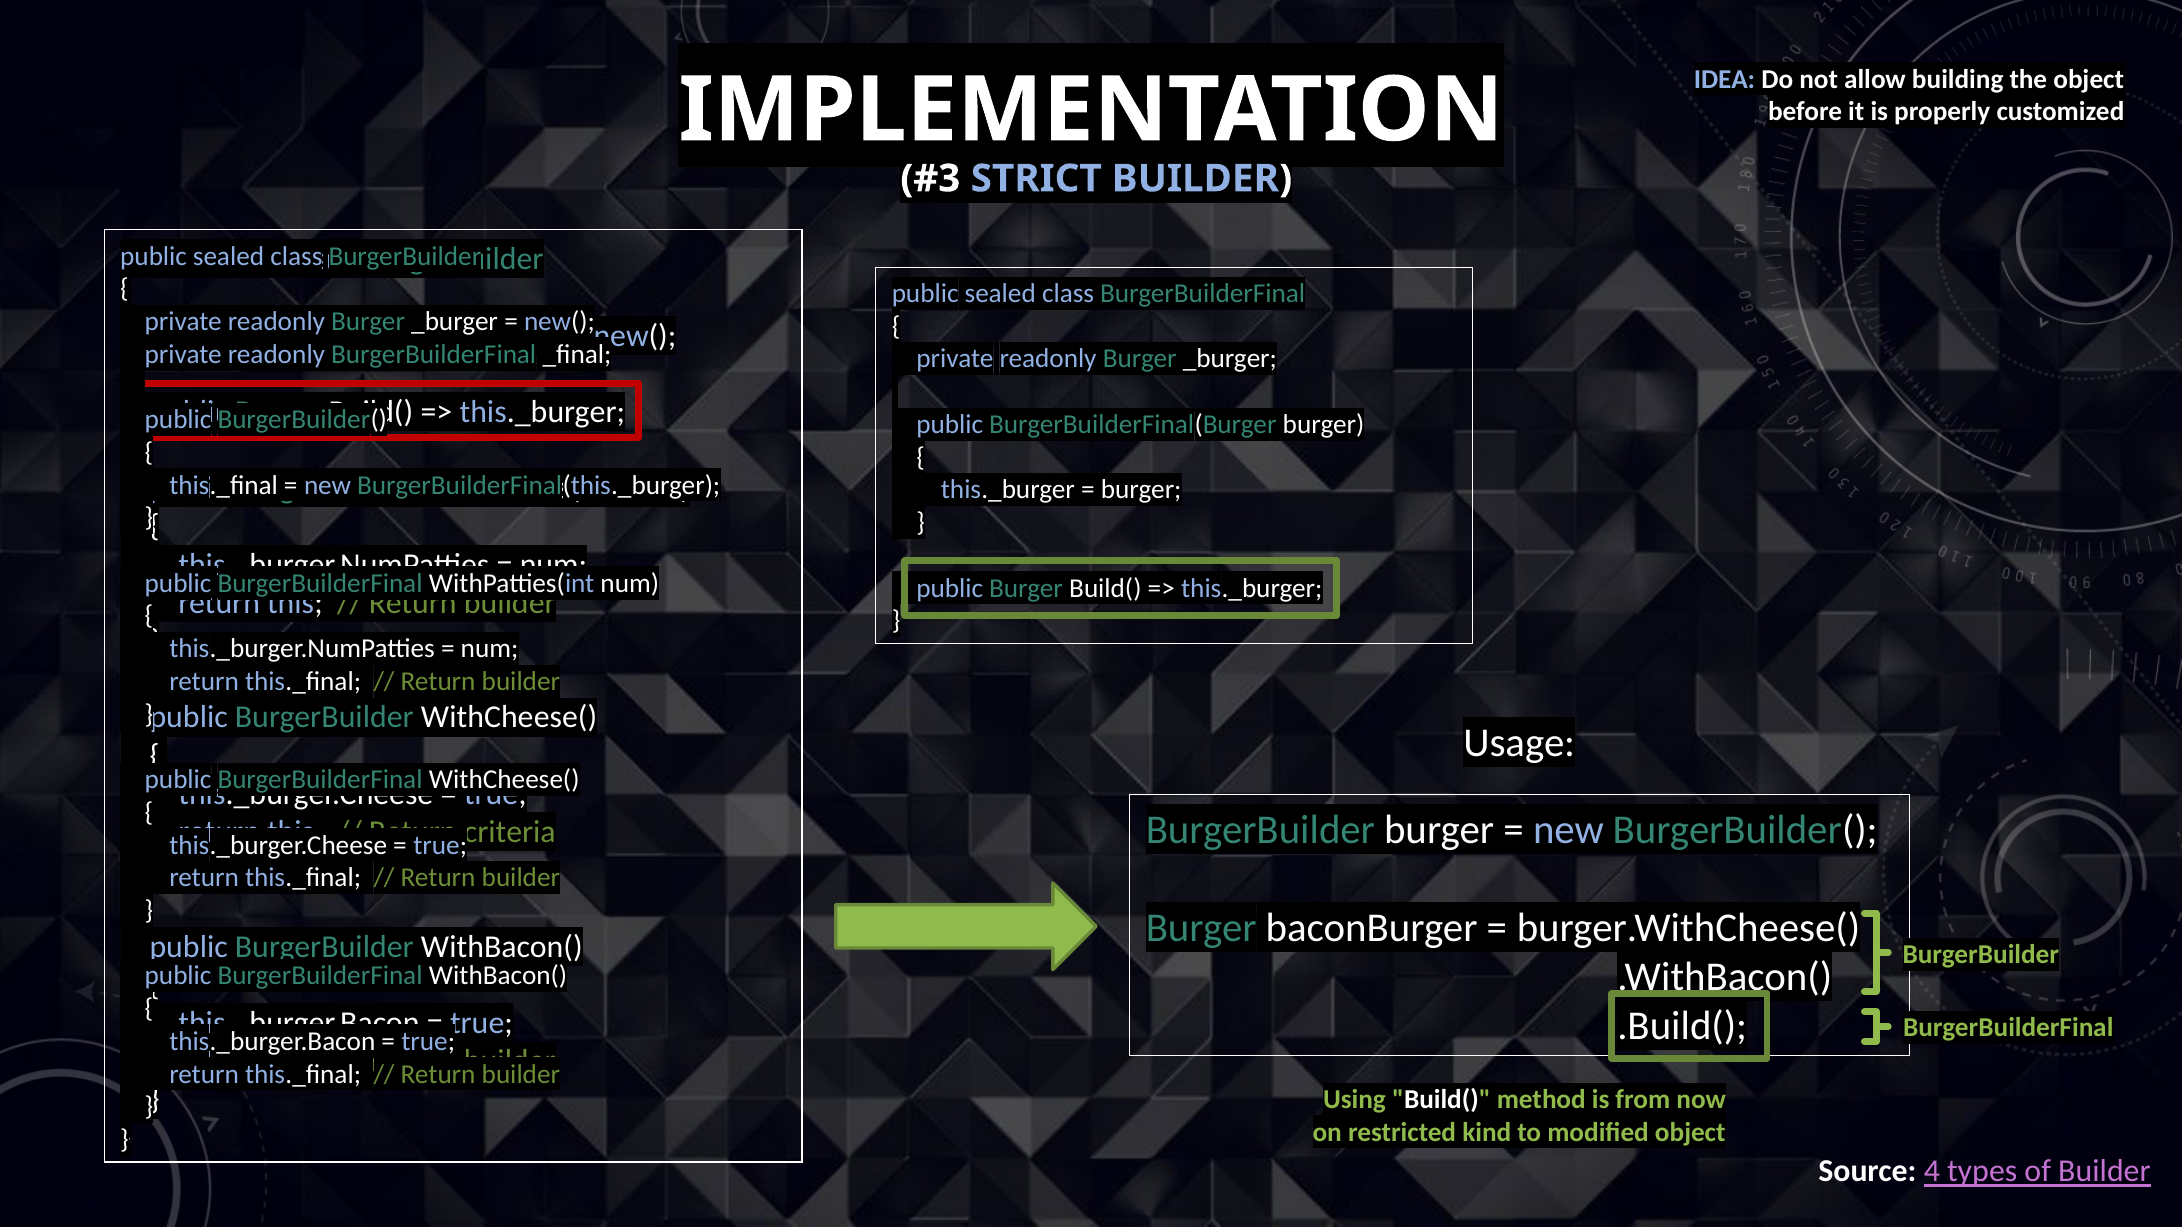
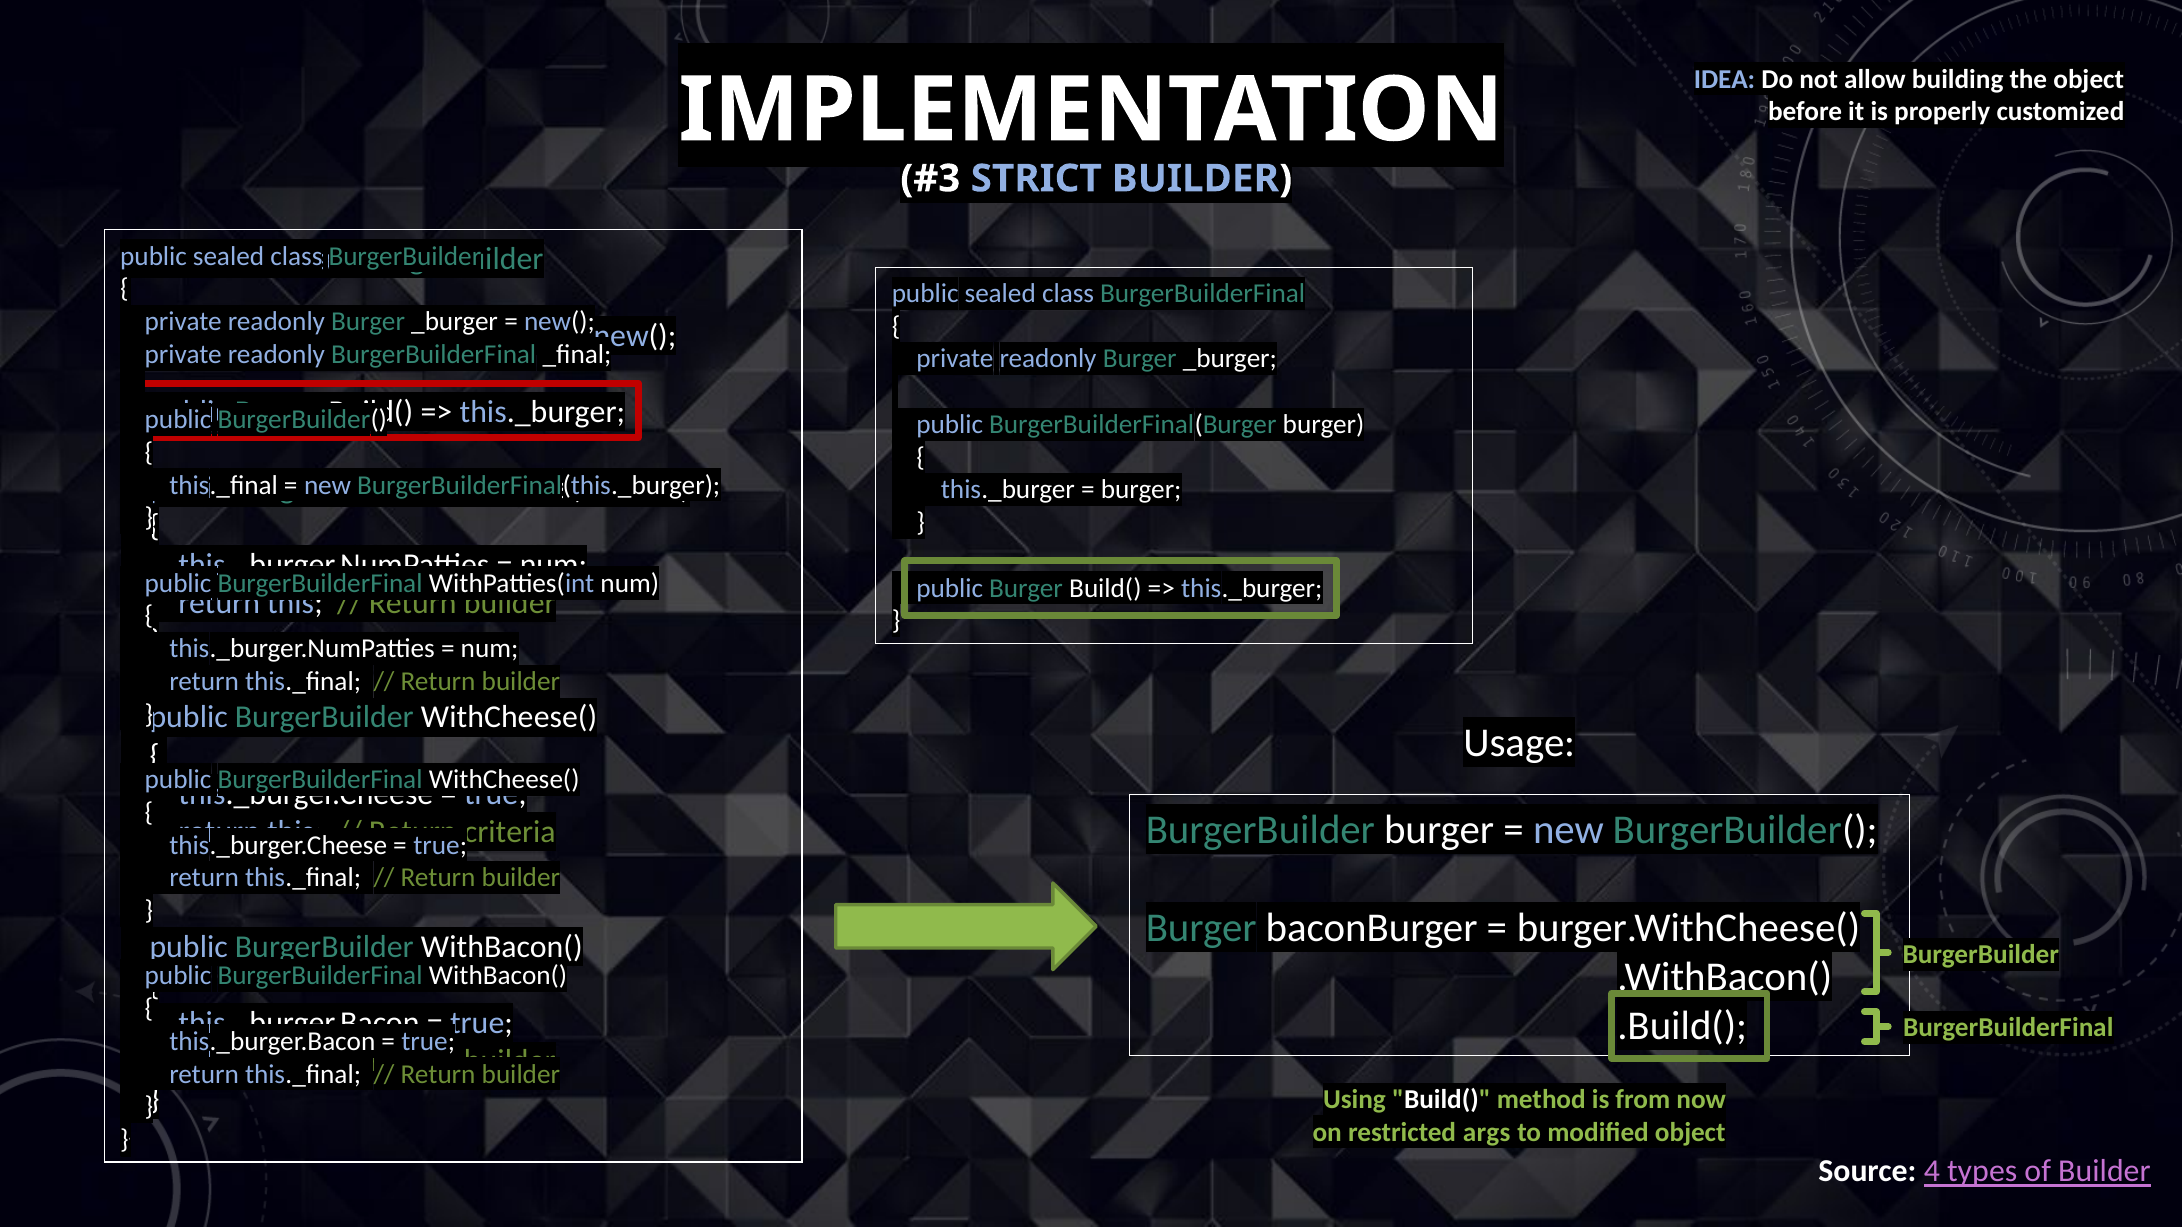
kind: kind -> args
